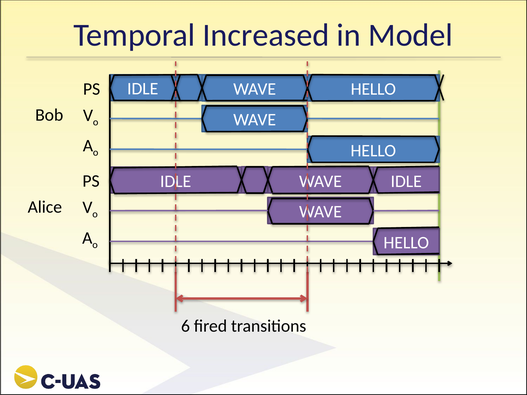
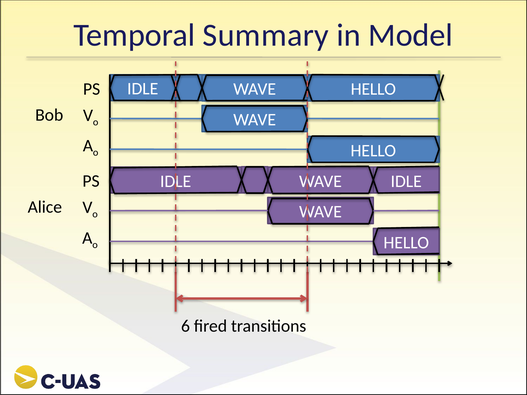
Increased: Increased -> Summary
